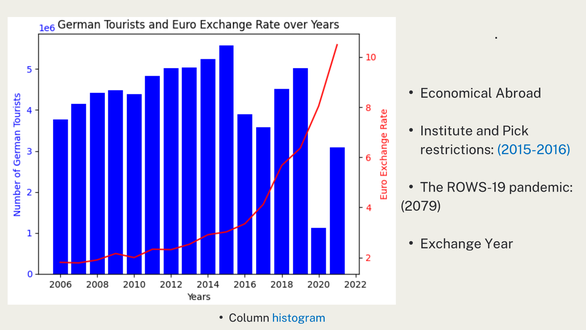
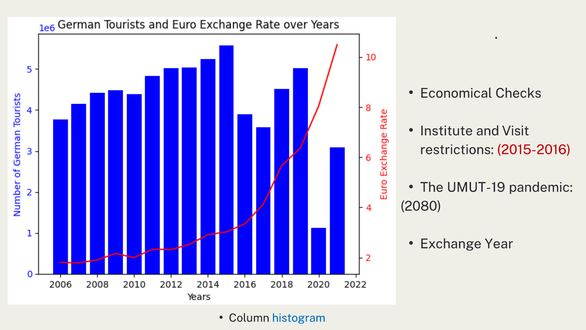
Abroad: Abroad -> Checks
Pick: Pick -> Visit
2015-2016 colour: blue -> red
ROWS-19: ROWS-19 -> UMUT-19
2079: 2079 -> 2080
